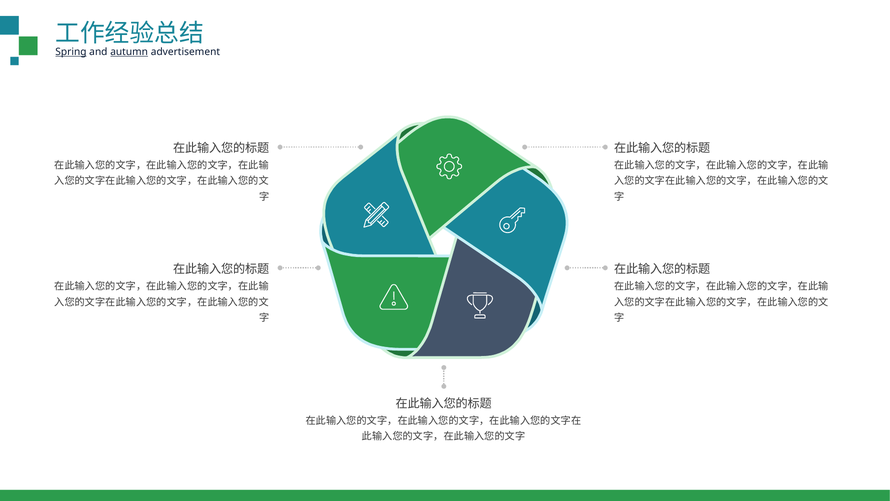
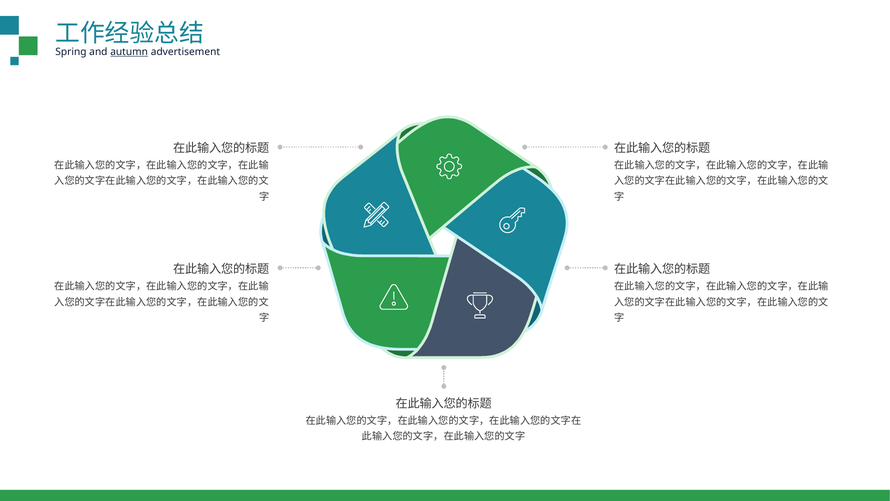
Spring underline: present -> none
